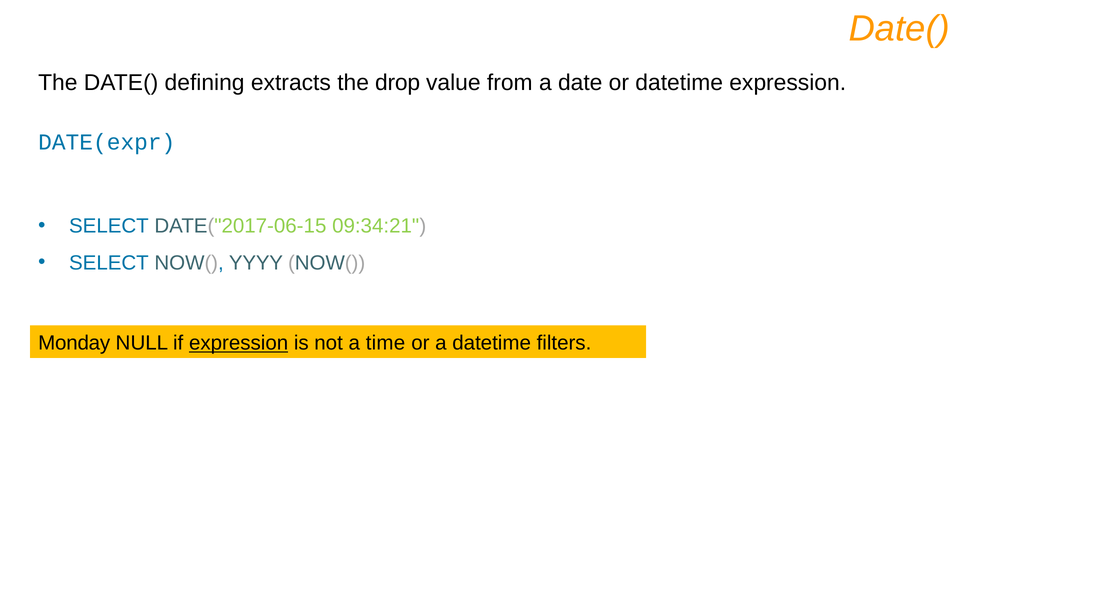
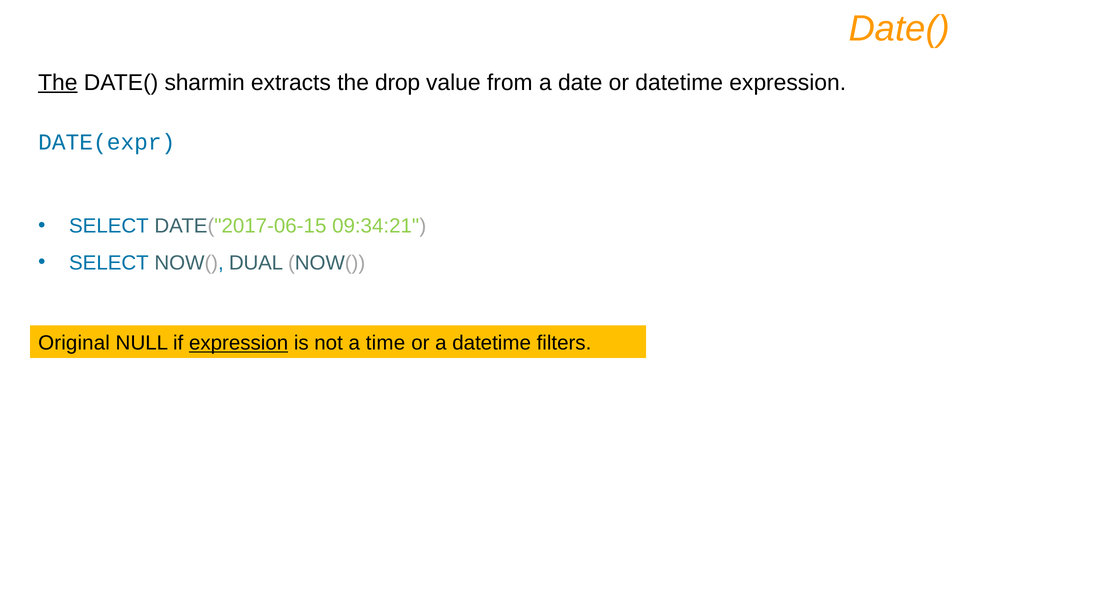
The at (58, 82) underline: none -> present
defining: defining -> sharmin
YYYY: YYYY -> DUAL
Monday: Monday -> Original
